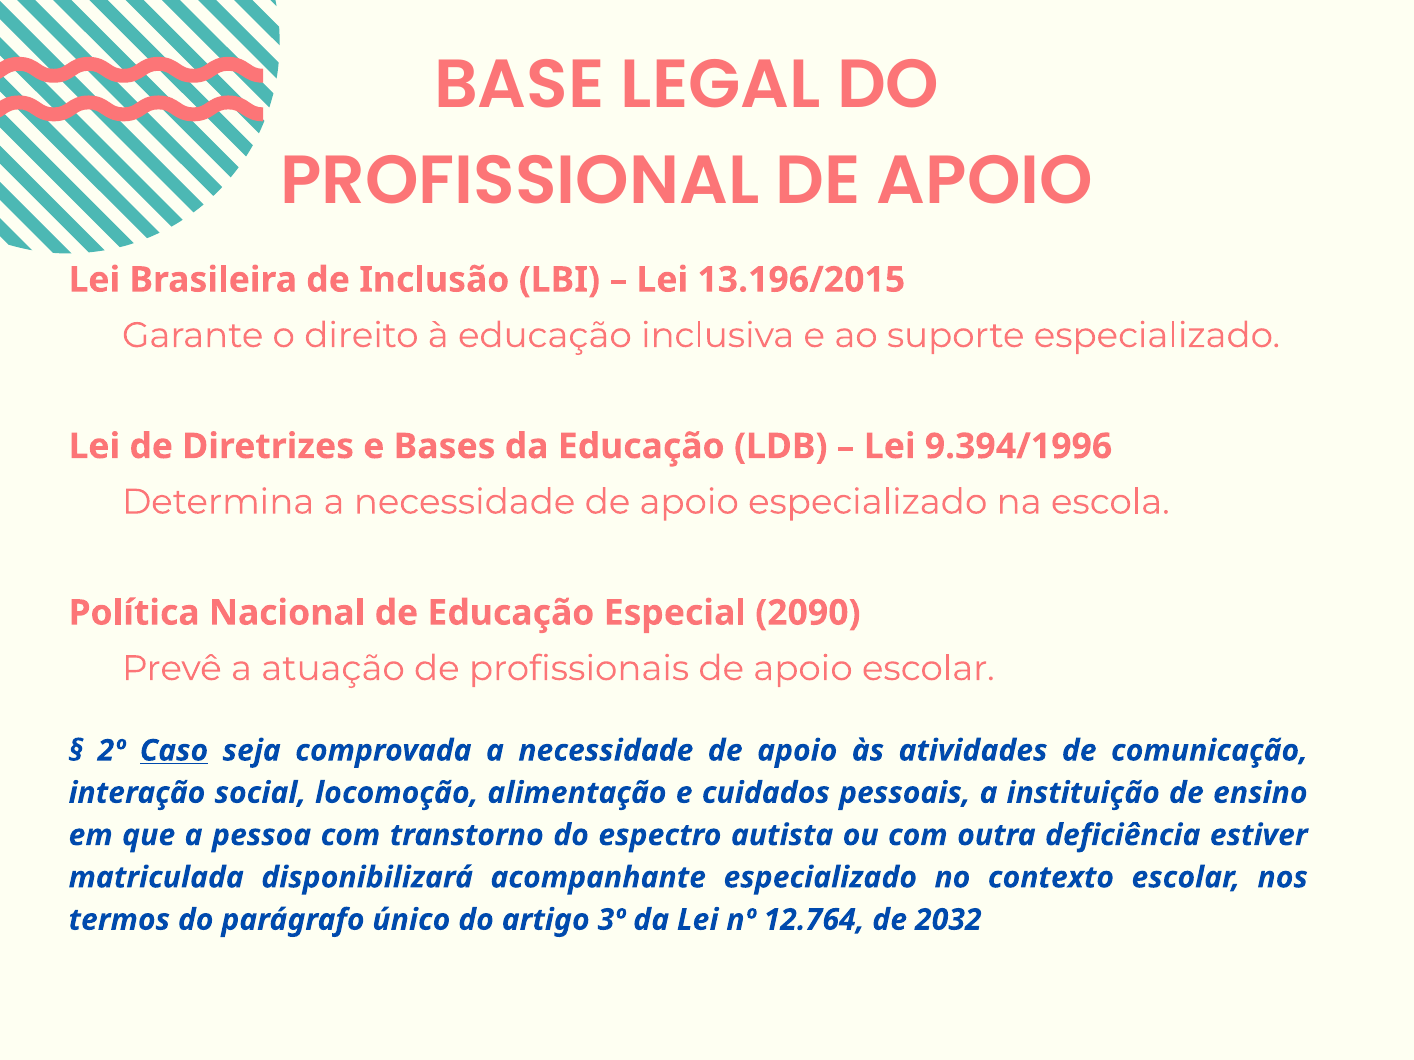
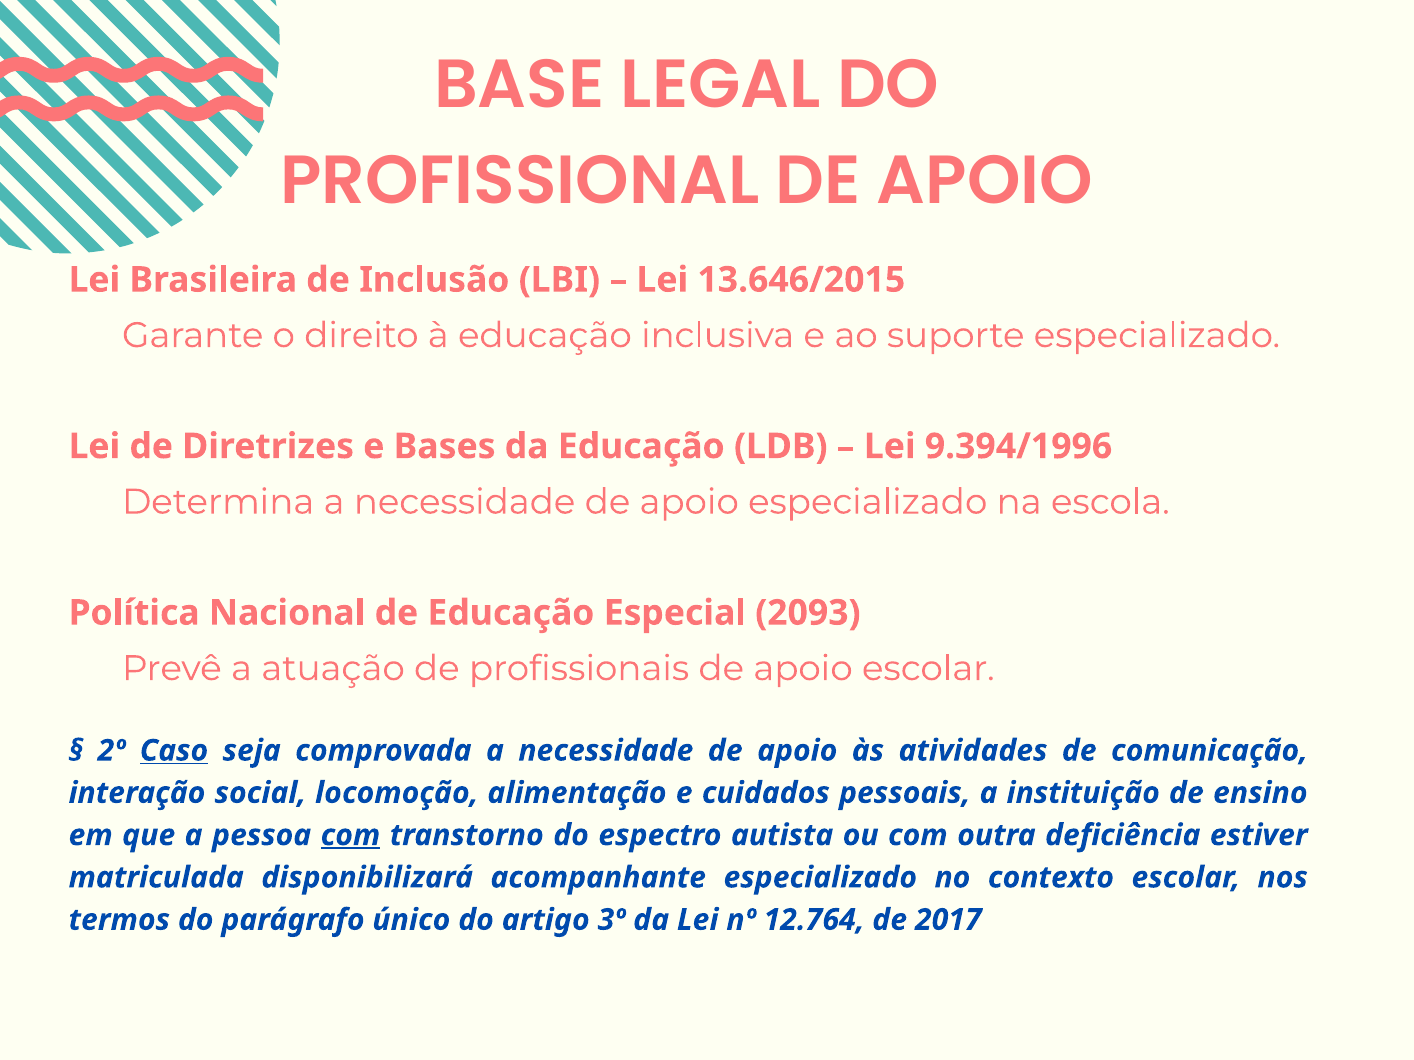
13.196/2015: 13.196/2015 -> 13.646/2015
2090: 2090 -> 2093
com at (350, 836) underline: none -> present
2032: 2032 -> 2017
